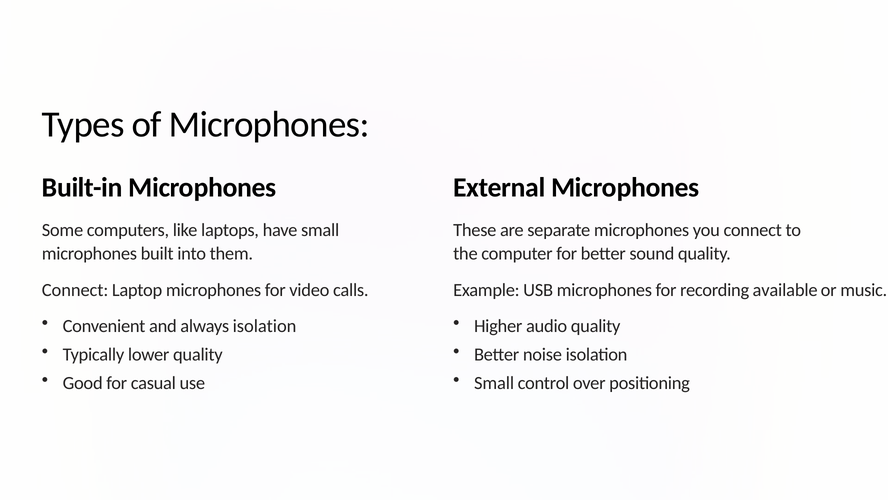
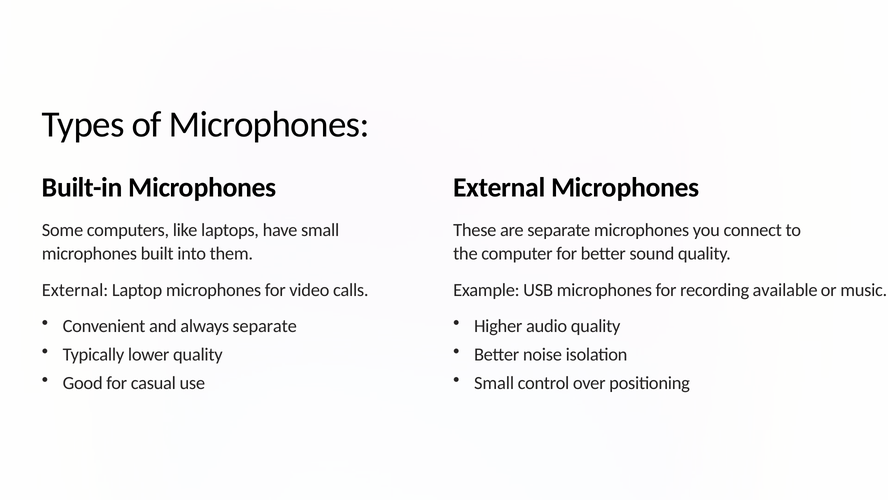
Connect at (75, 290): Connect -> External
always isolation: isolation -> separate
